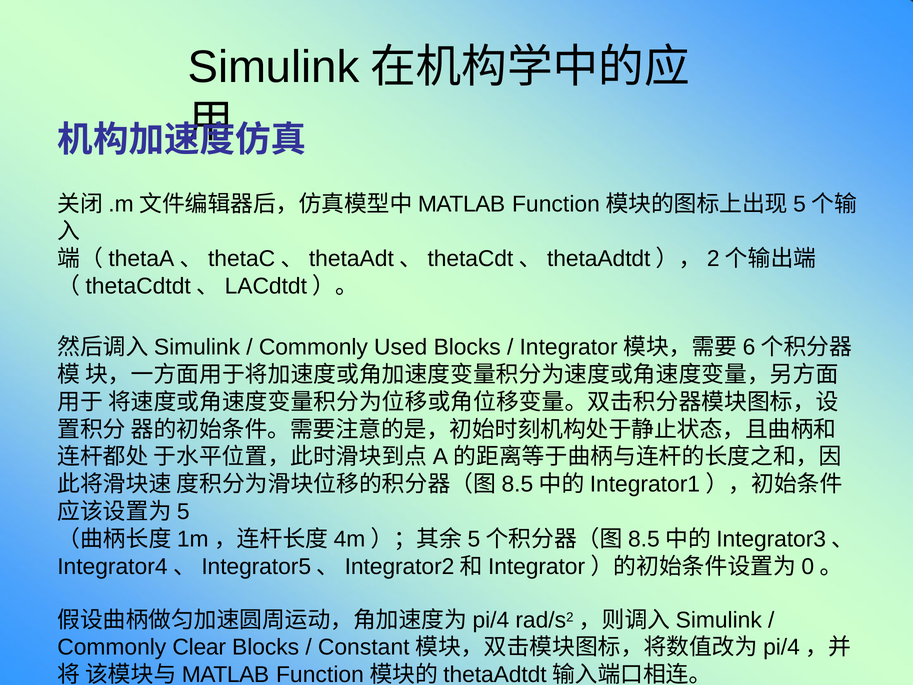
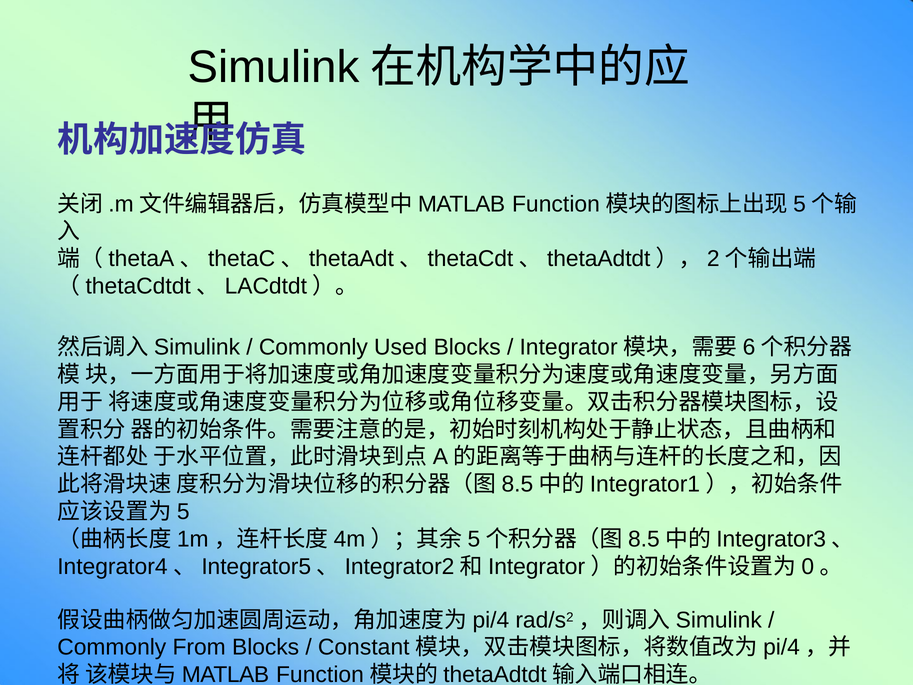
Clear: Clear -> From
